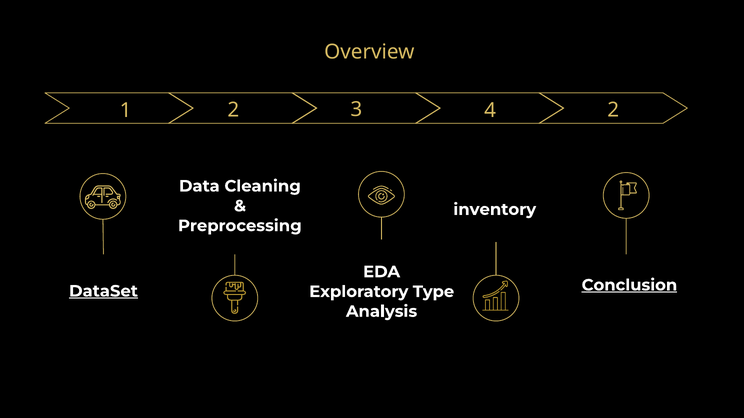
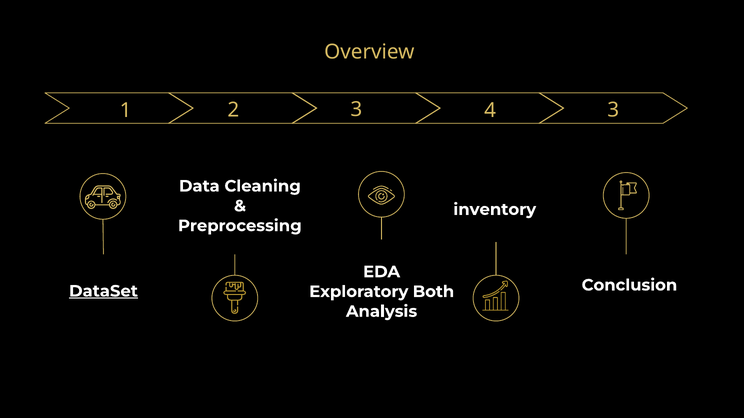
2 2: 2 -> 3
Conclusion underline: present -> none
Type: Type -> Both
